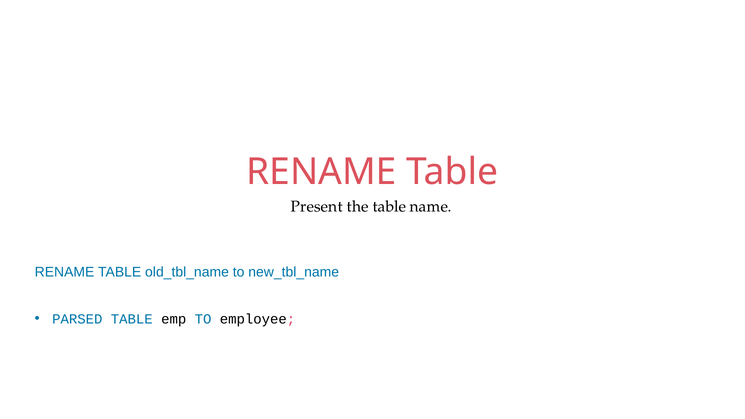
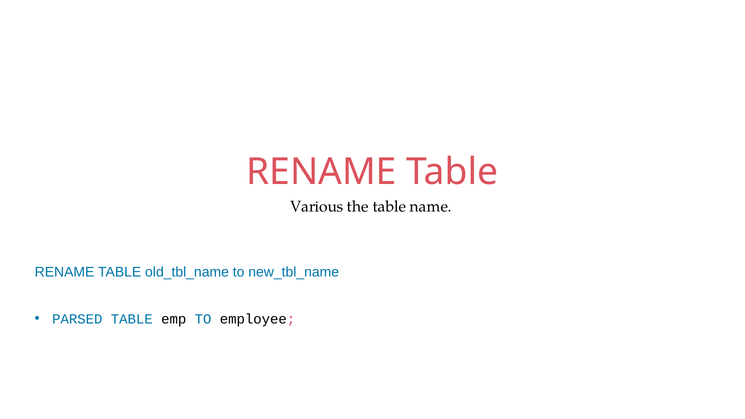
Present: Present -> Various
